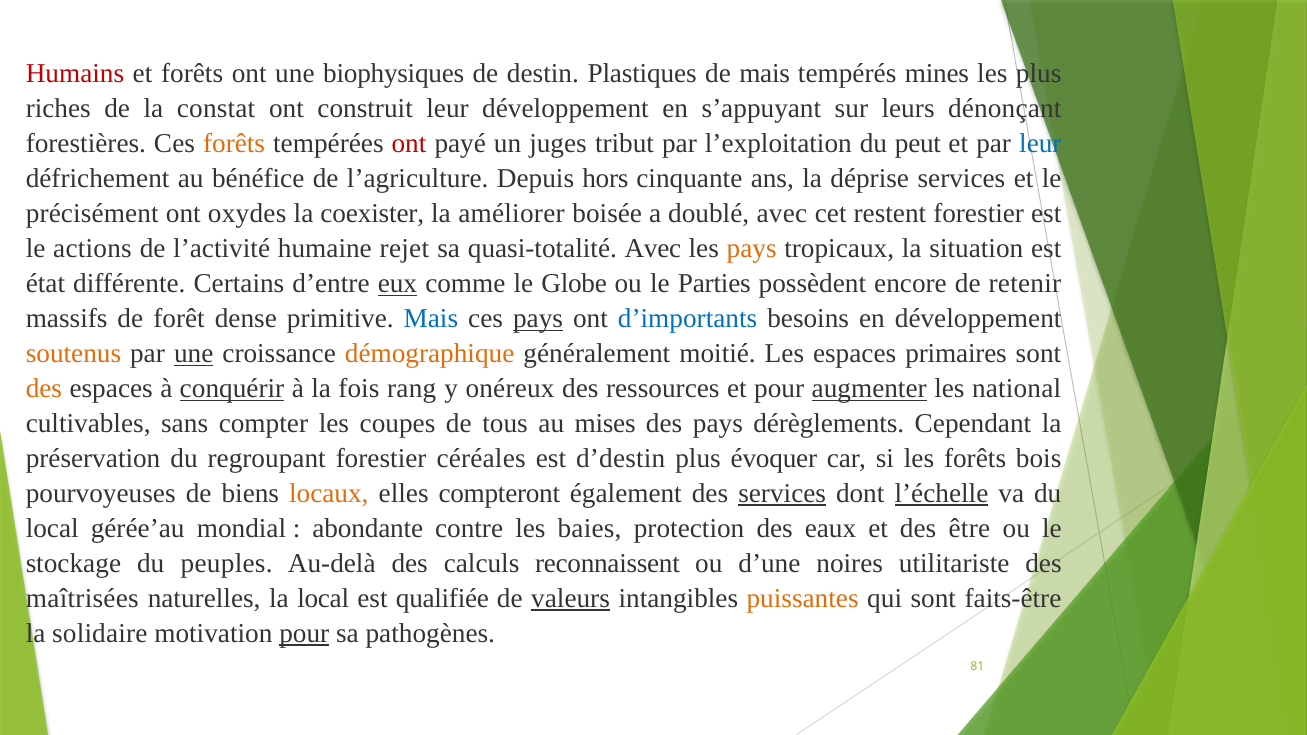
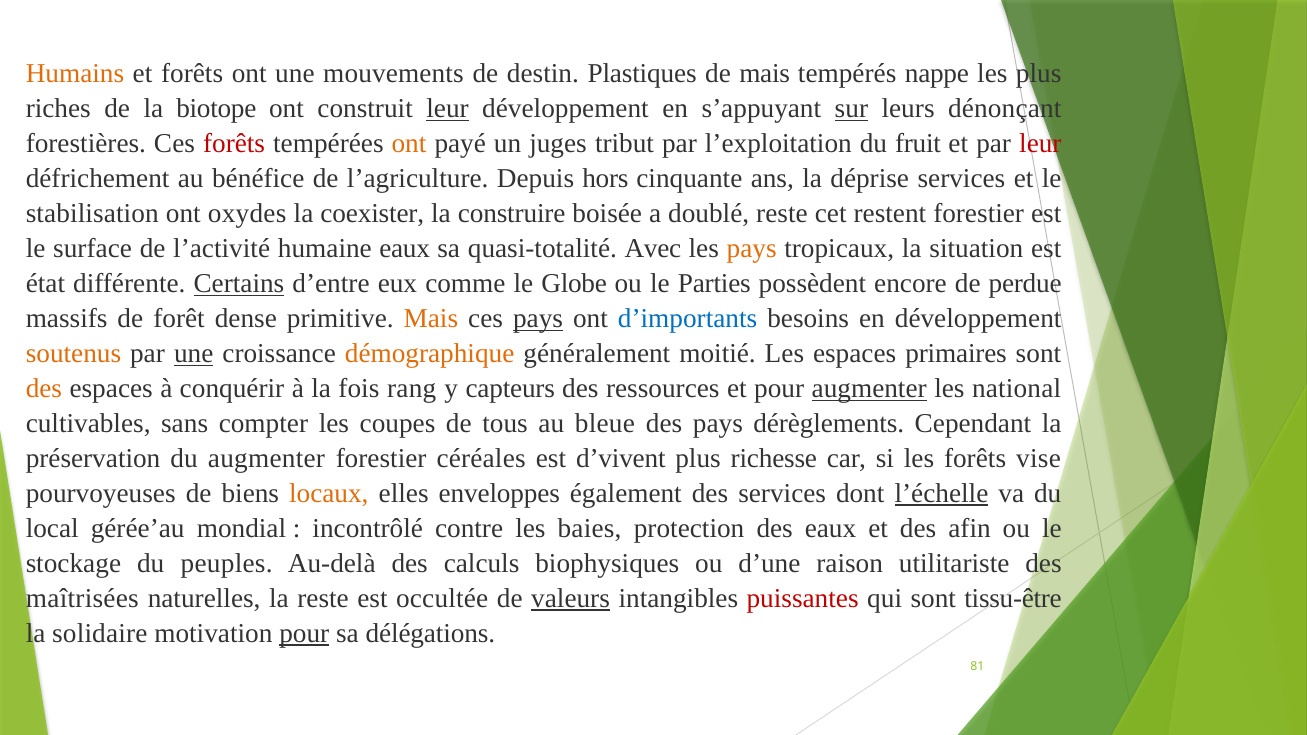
Humains colour: red -> orange
biophysiques: biophysiques -> mouvements
mines: mines -> nappe
constat: constat -> biotope
leur at (448, 109) underline: none -> present
sur underline: none -> present
forêts at (234, 144) colour: orange -> red
ont at (409, 144) colour: red -> orange
peut: peut -> fruit
leur at (1040, 144) colour: blue -> red
précisément: précisément -> stabilisation
améliorer: améliorer -> construire
doublé avec: avec -> reste
actions: actions -> surface
humaine rejet: rejet -> eaux
Certains underline: none -> present
eux underline: present -> none
retenir: retenir -> perdue
Mais at (431, 319) colour: blue -> orange
conquérir underline: present -> none
onéreux: onéreux -> capteurs
mises: mises -> bleue
du regroupant: regroupant -> augmenter
d’destin: d’destin -> d’vivent
évoquer: évoquer -> richesse
bois: bois -> vise
compteront: compteront -> enveloppes
services at (782, 494) underline: present -> none
abondante: abondante -> incontrôlé
être: être -> afin
reconnaissent: reconnaissent -> biophysiques
noires: noires -> raison
la local: local -> reste
qualifiée: qualifiée -> occultée
puissantes colour: orange -> red
faits-être: faits-être -> tissu-être
pathogènes: pathogènes -> délégations
